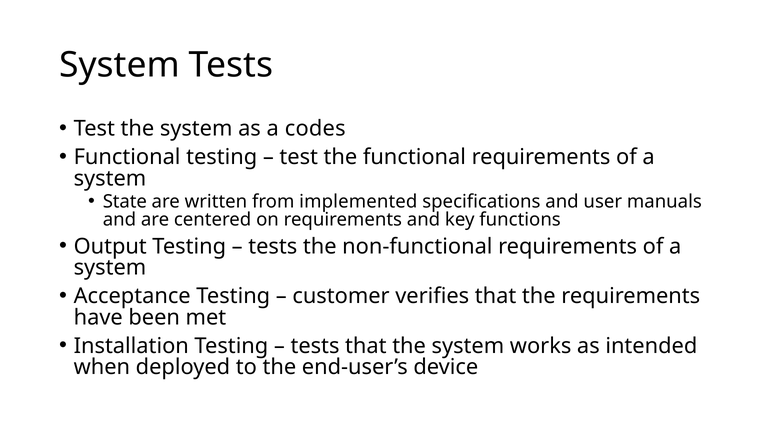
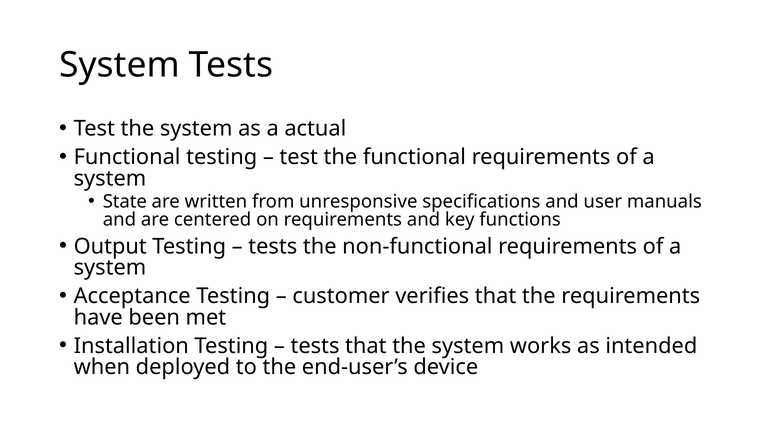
codes: codes -> actual
implemented: implemented -> unresponsive
